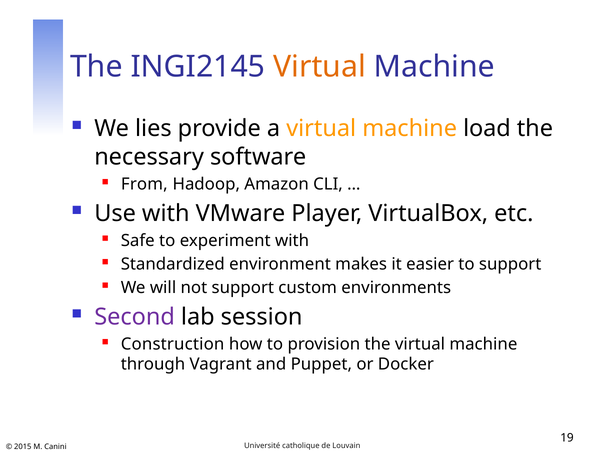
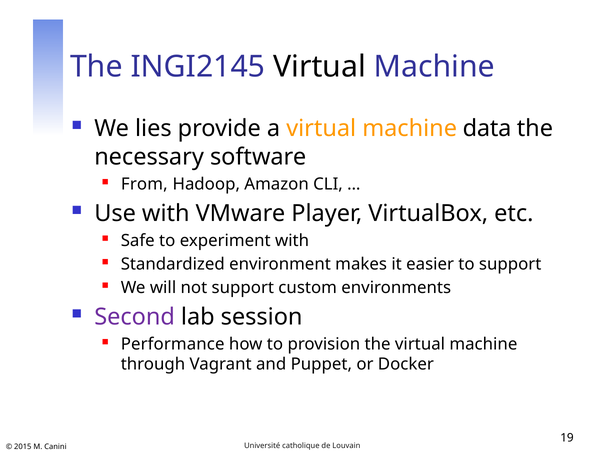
Virtual at (319, 67) colour: orange -> black
load: load -> data
Construction: Construction -> Performance
